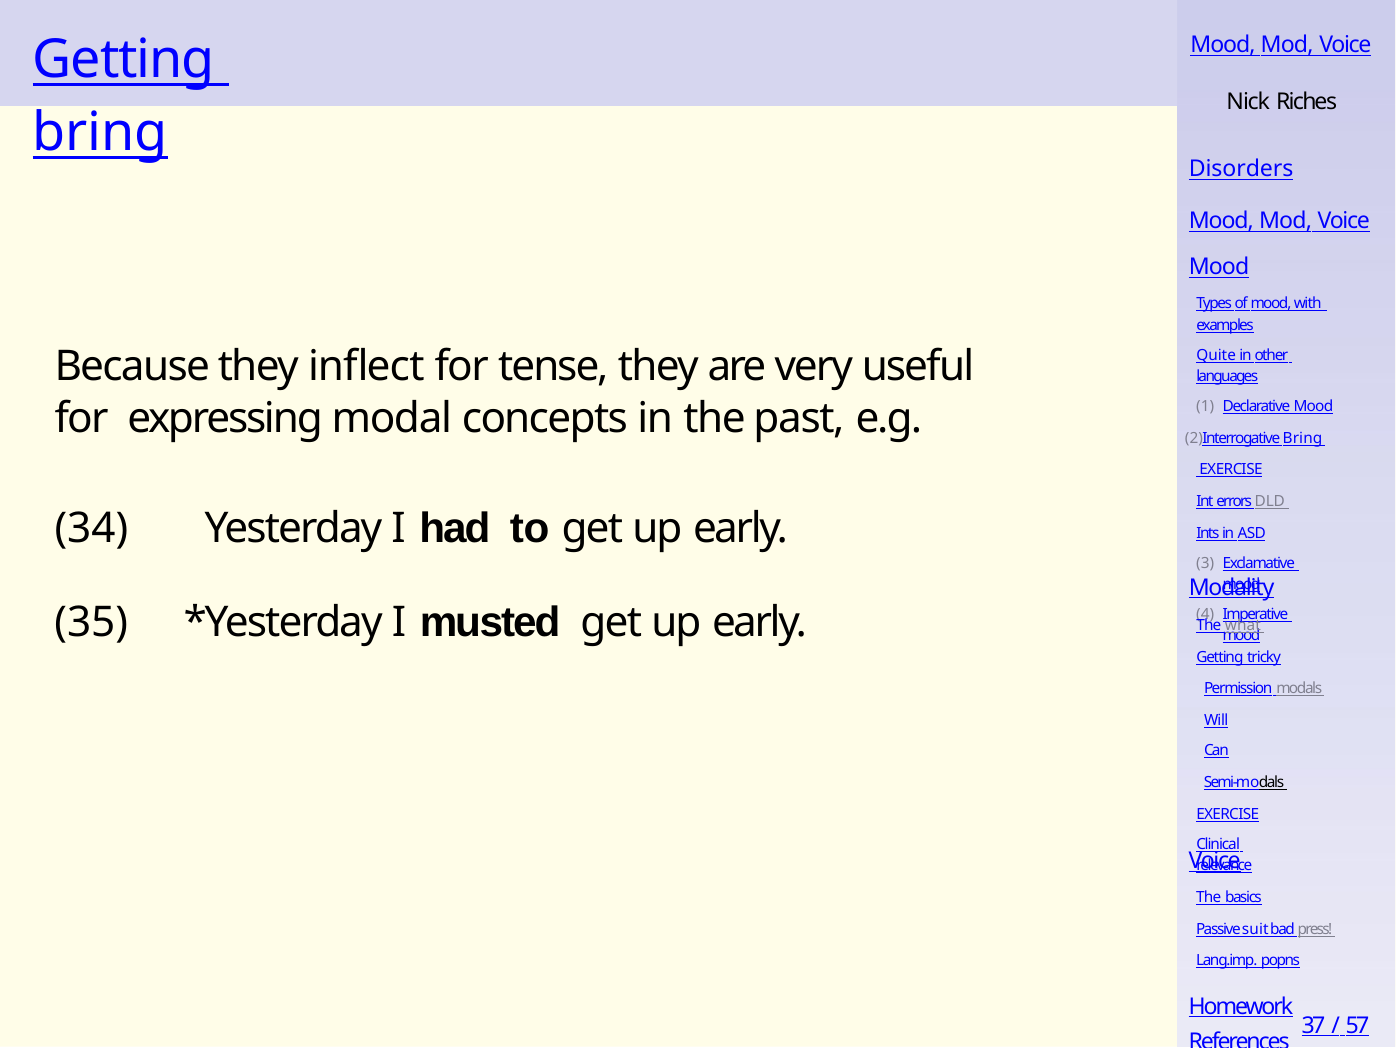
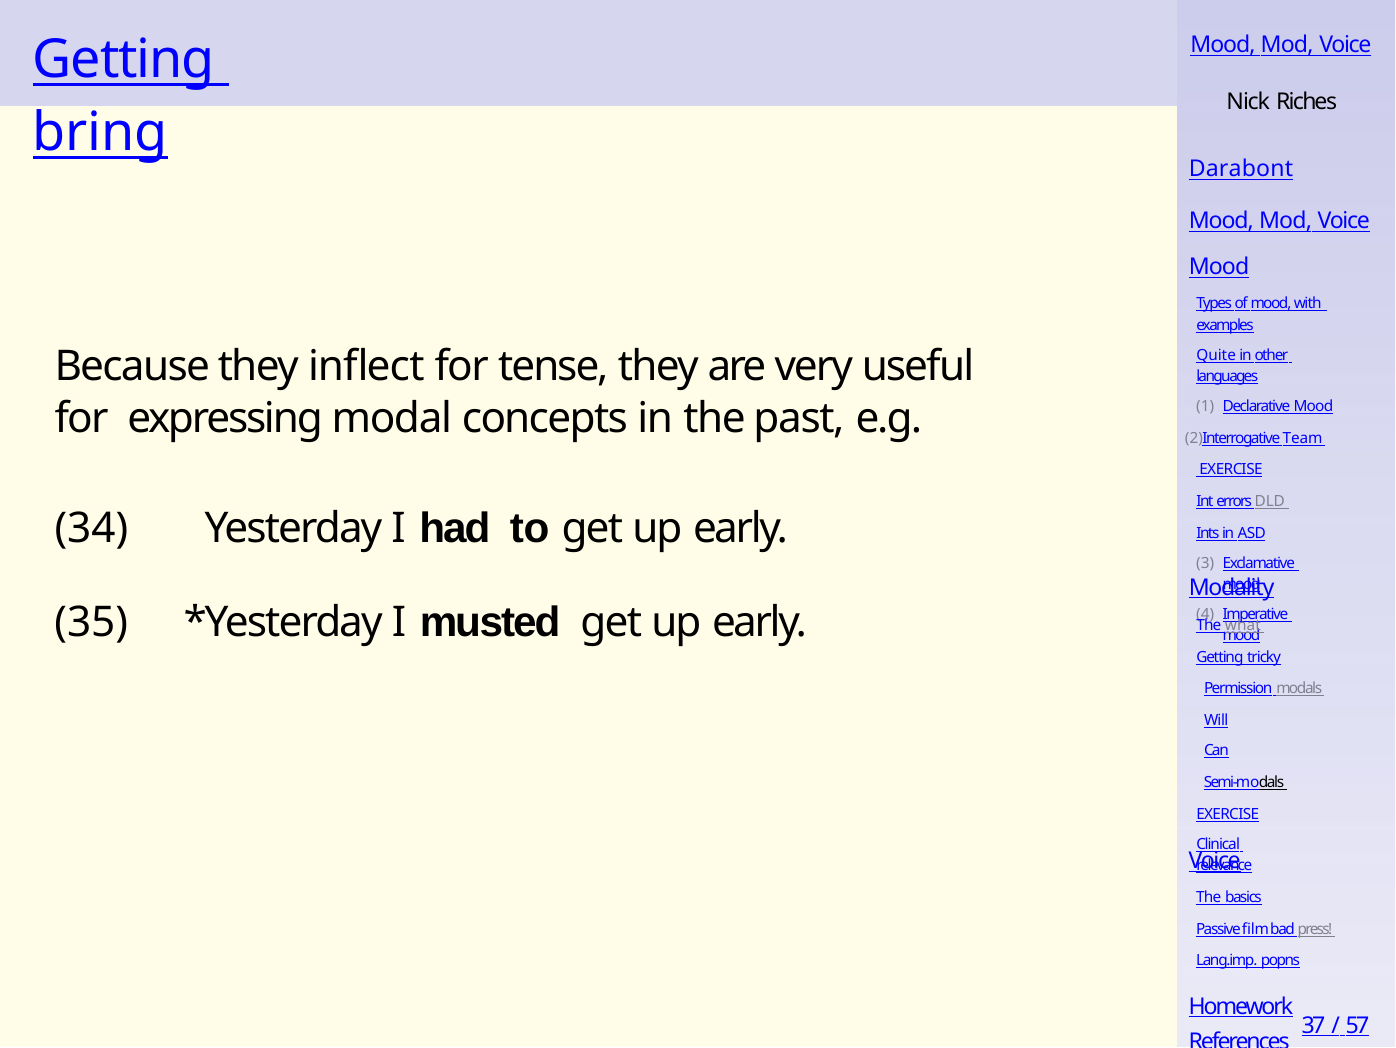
Disorders: Disorders -> Darabont
Bring at (1303, 438): Bring -> Team
suit: suit -> film
